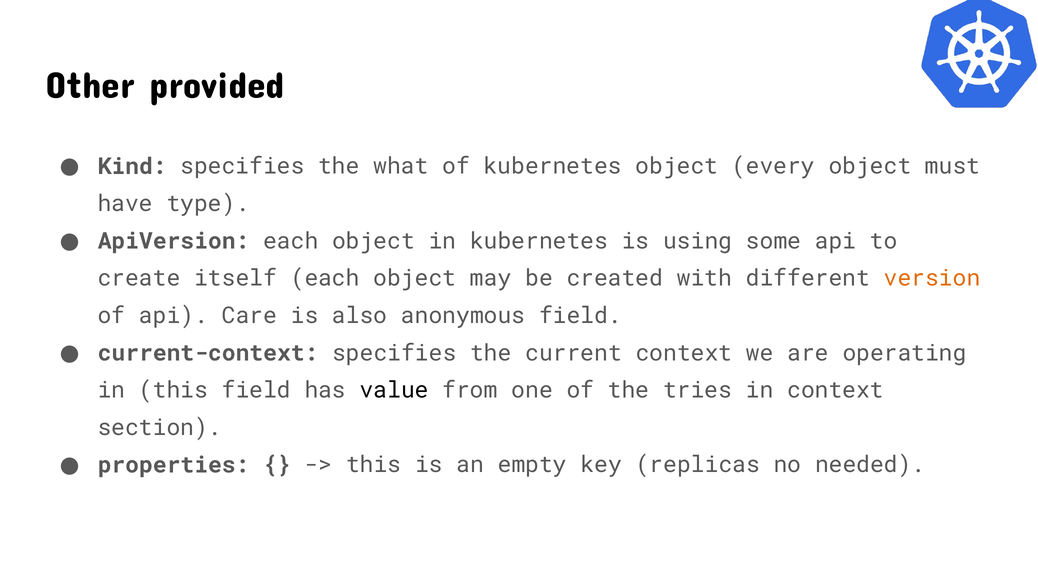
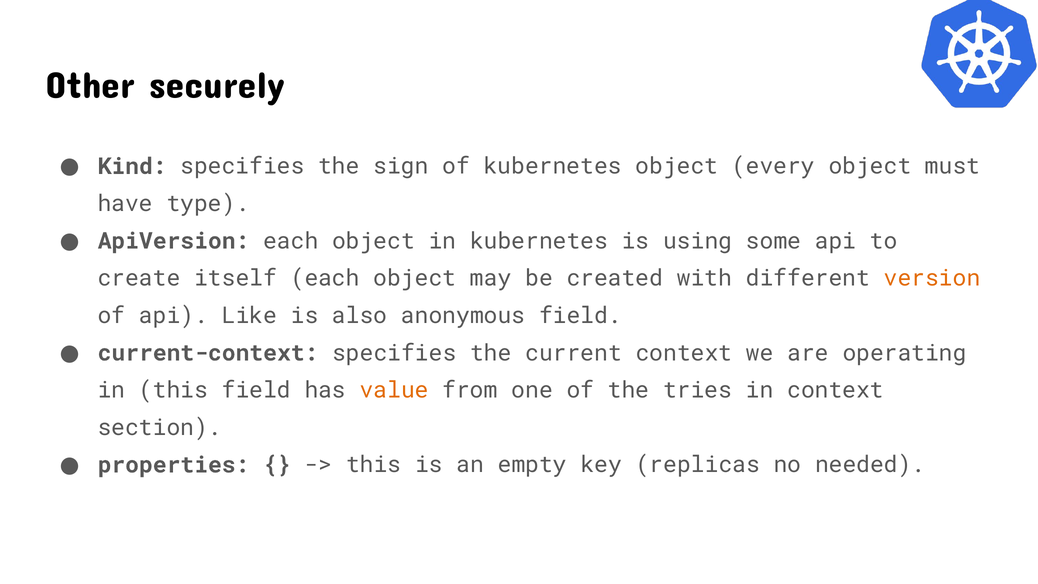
provided: provided -> securely
what: what -> sign
Care: Care -> Like
value colour: black -> orange
